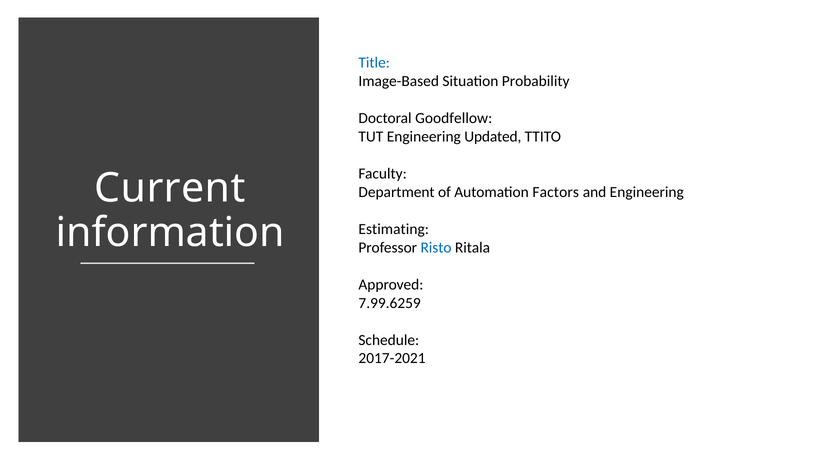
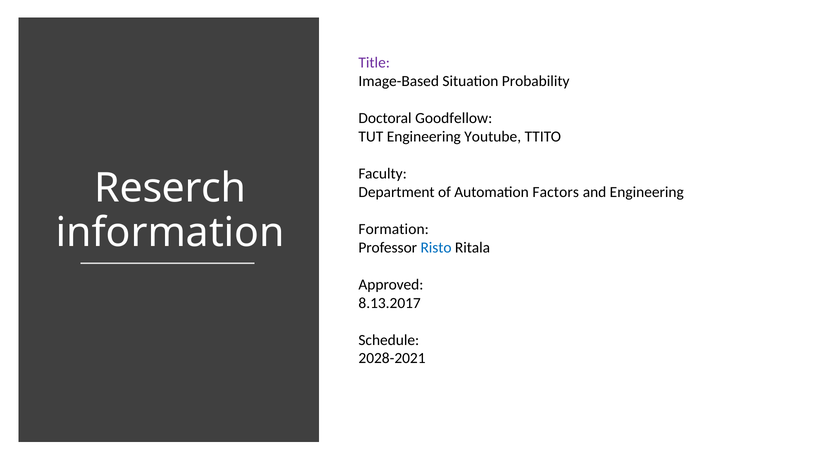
Title colour: blue -> purple
Updated: Updated -> Youtube
Current: Current -> Reserch
Estimating: Estimating -> Formation
7.99.6259: 7.99.6259 -> 8.13.2017
2017-2021: 2017-2021 -> 2028-2021
